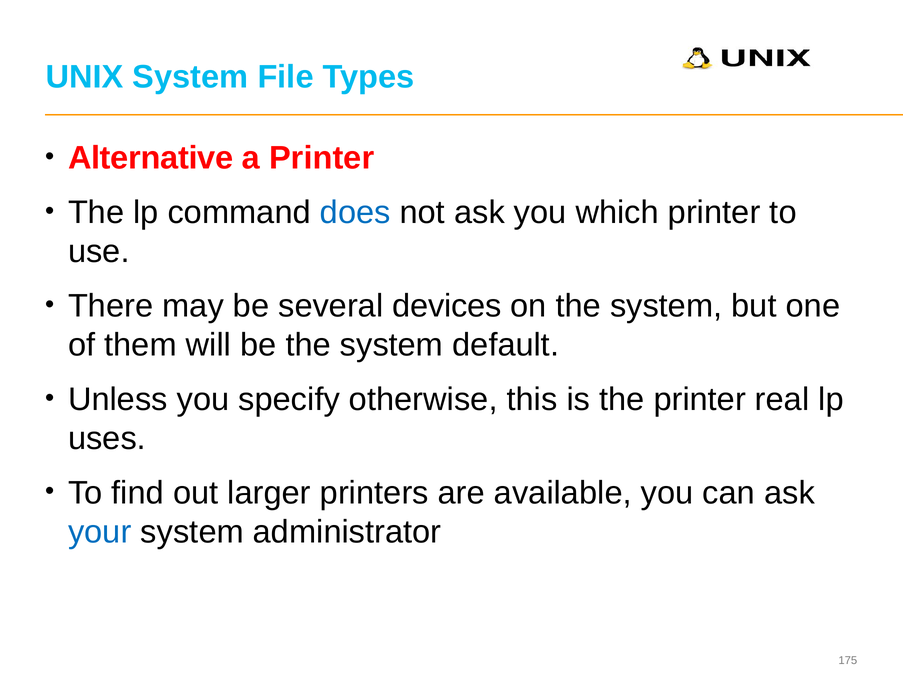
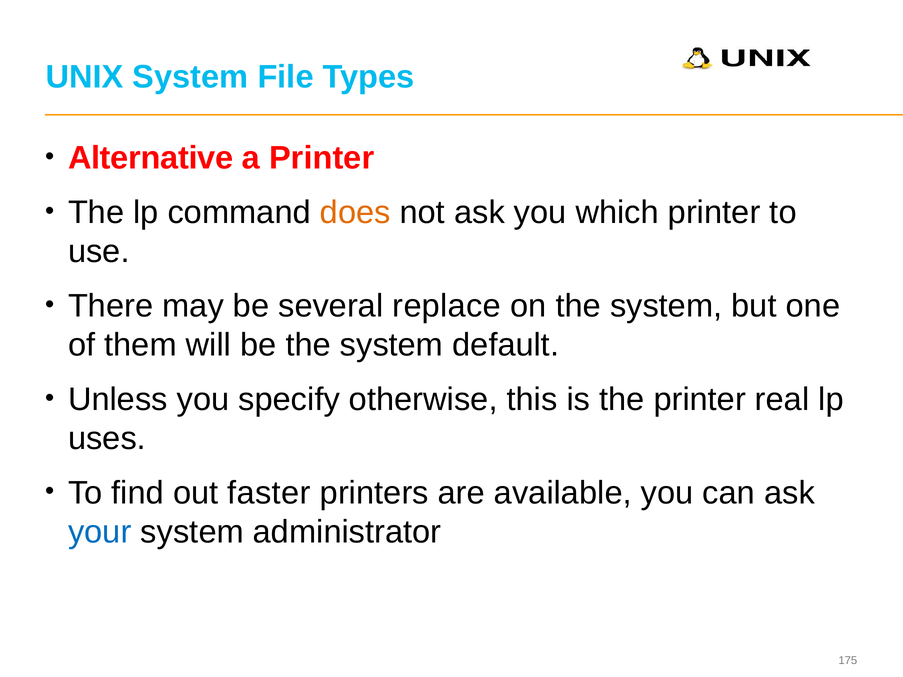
does colour: blue -> orange
devices: devices -> replace
larger: larger -> faster
